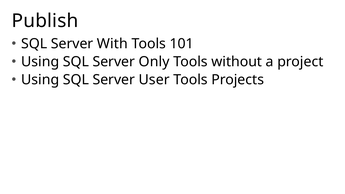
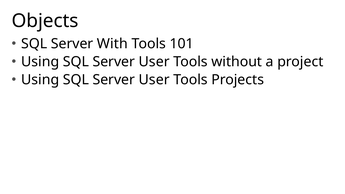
Publish: Publish -> Objects
Only at (154, 62): Only -> User
